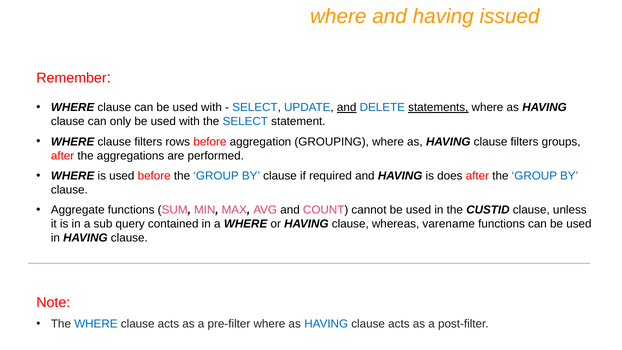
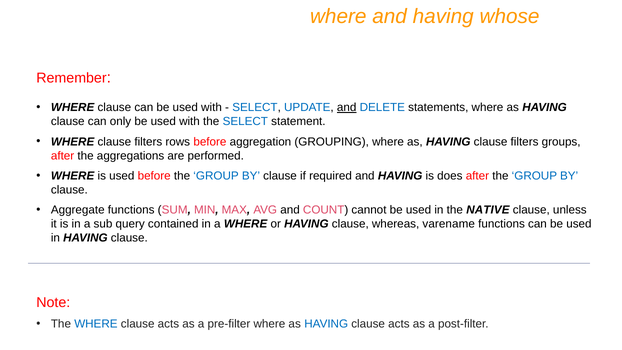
issued: issued -> whose
statements underline: present -> none
CUSTID: CUSTID -> NATIVE
